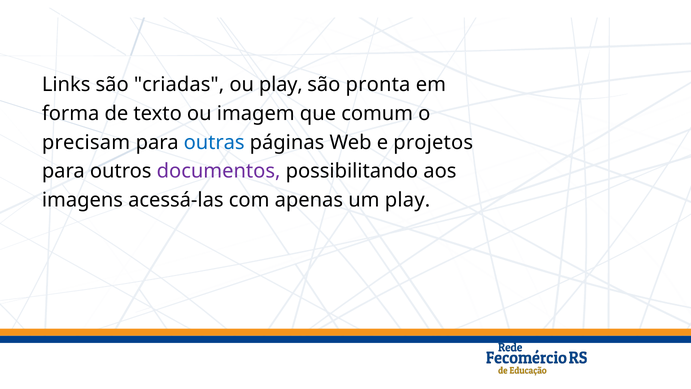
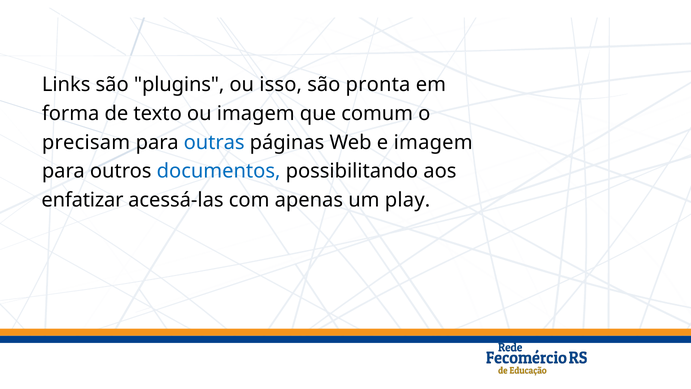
criadas: criadas -> plugins
ou play: play -> isso
e projetos: projetos -> imagem
documentos colour: purple -> blue
imagens: imagens -> enfatizar
